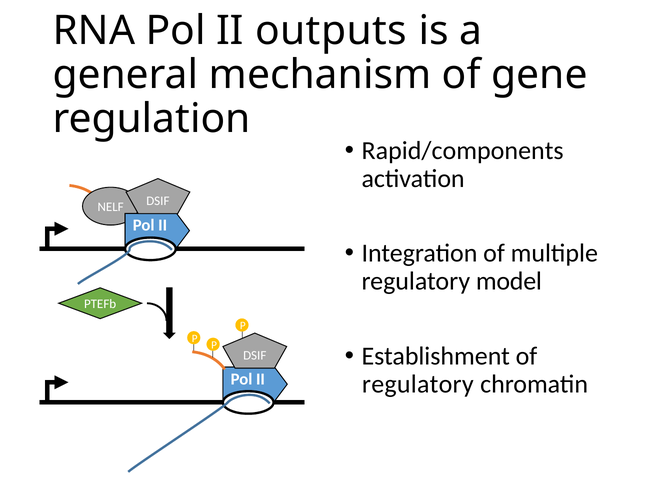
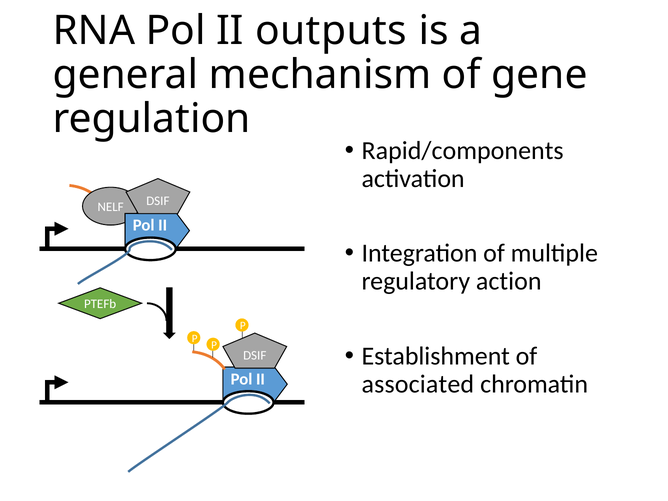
model: model -> action
regulatory at (418, 384): regulatory -> associated
